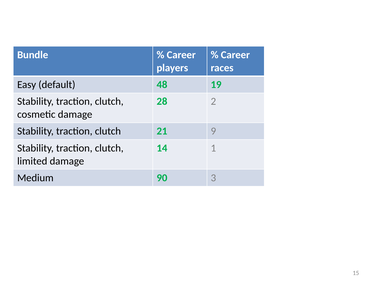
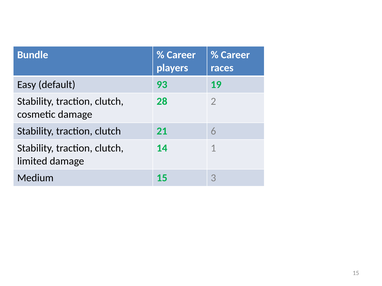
48: 48 -> 93
9: 9 -> 6
Medium 90: 90 -> 15
